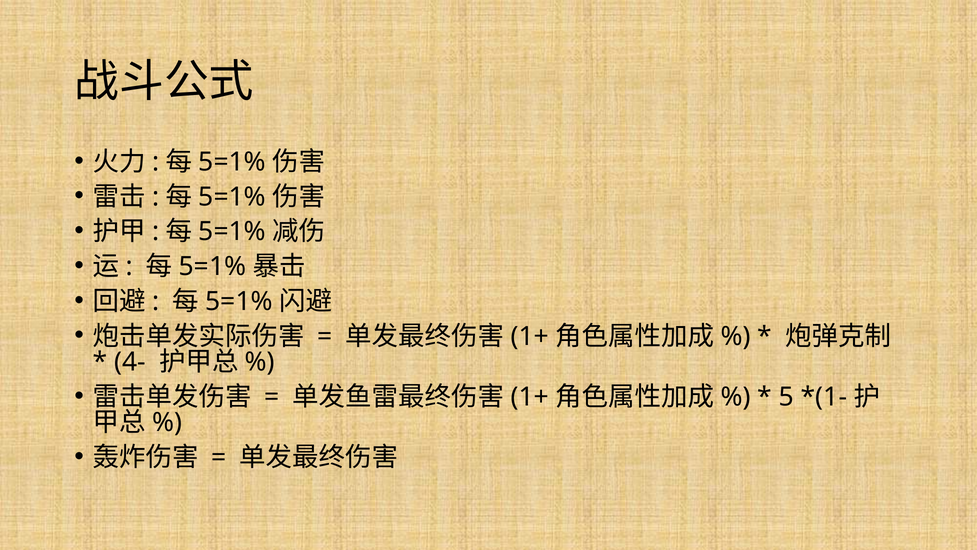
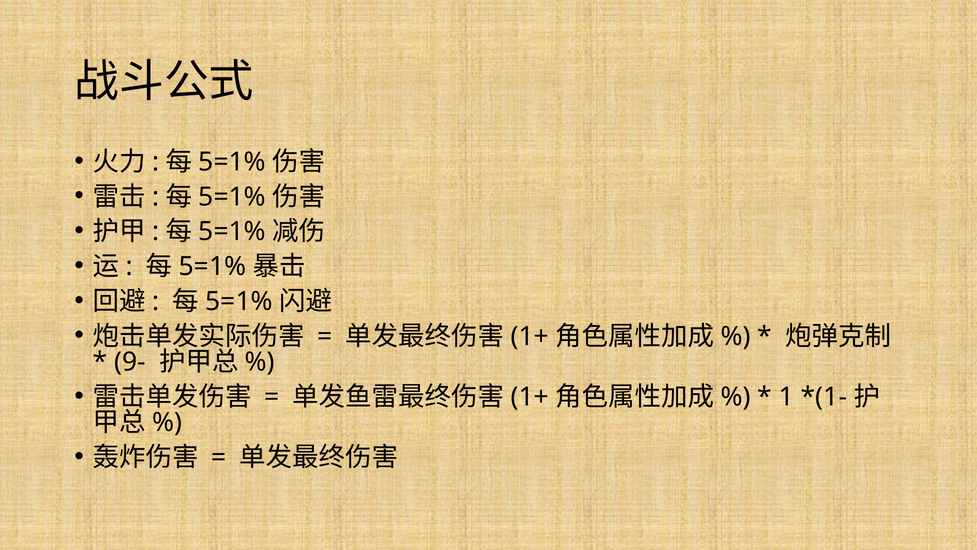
4-: 4- -> 9-
5: 5 -> 1
